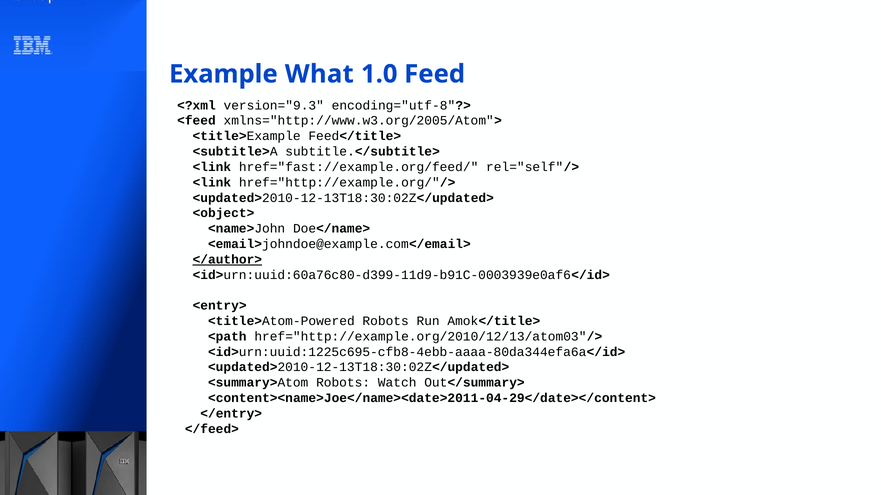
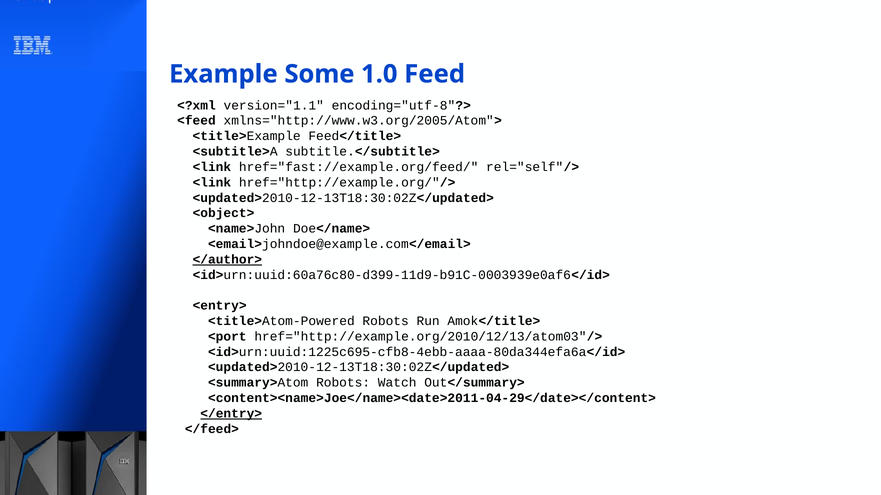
What: What -> Some
version="9.3: version="9.3 -> version="1.1
<path: <path -> <port
</entry> underline: none -> present
